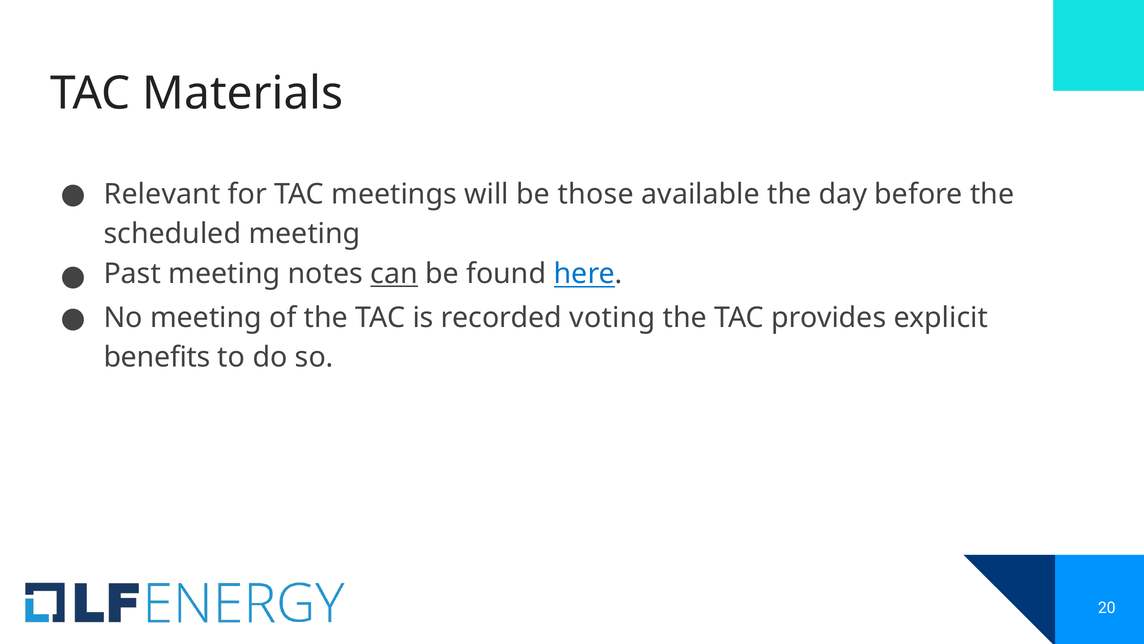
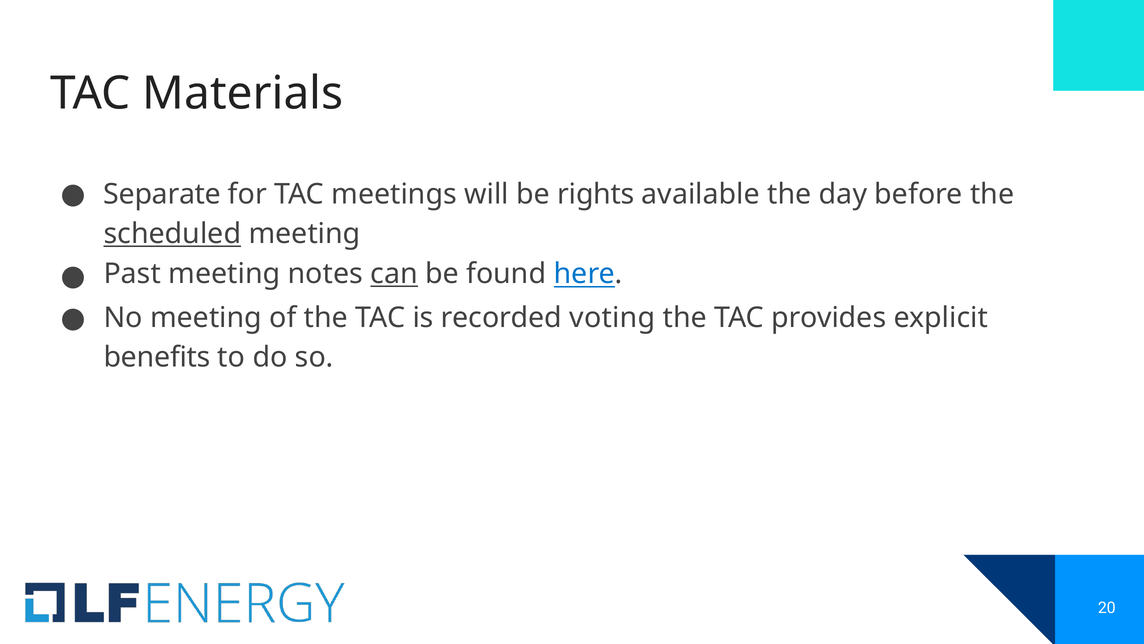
Relevant: Relevant -> Separate
those: those -> rights
scheduled underline: none -> present
